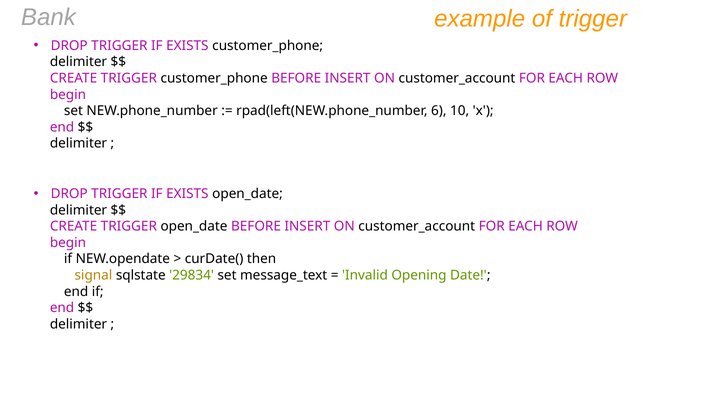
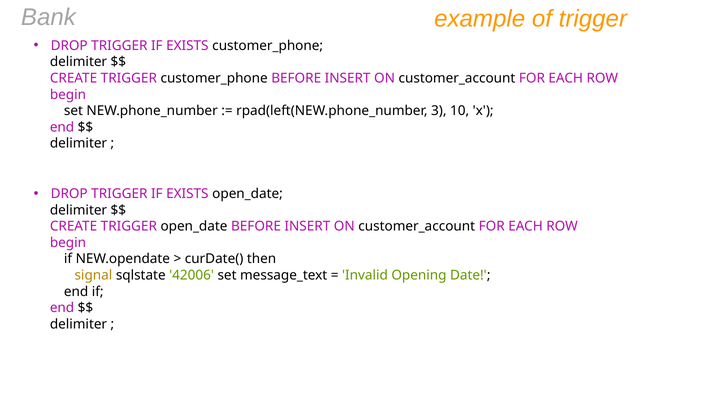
6: 6 -> 3
29834: 29834 -> 42006
